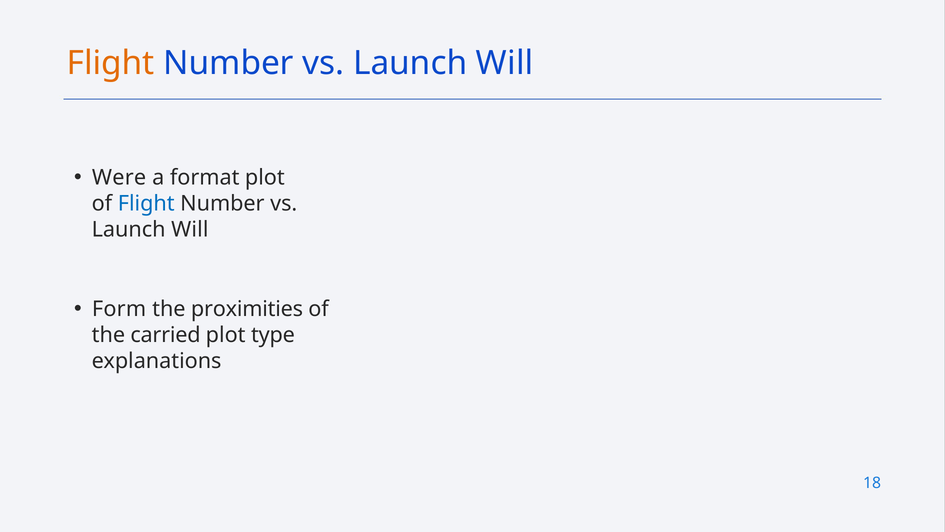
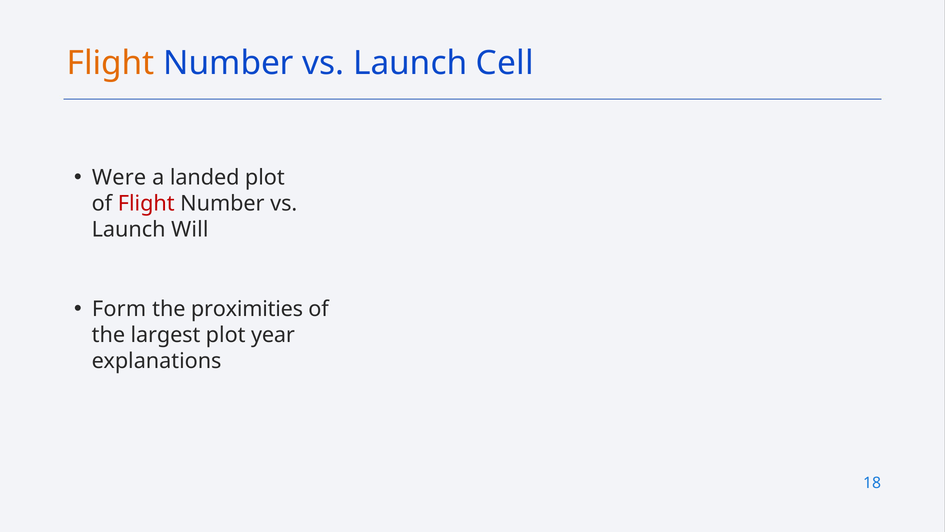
Will at (505, 63): Will -> Cell
format: format -> landed
Flight at (146, 203) colour: blue -> red
carried: carried -> largest
type: type -> year
